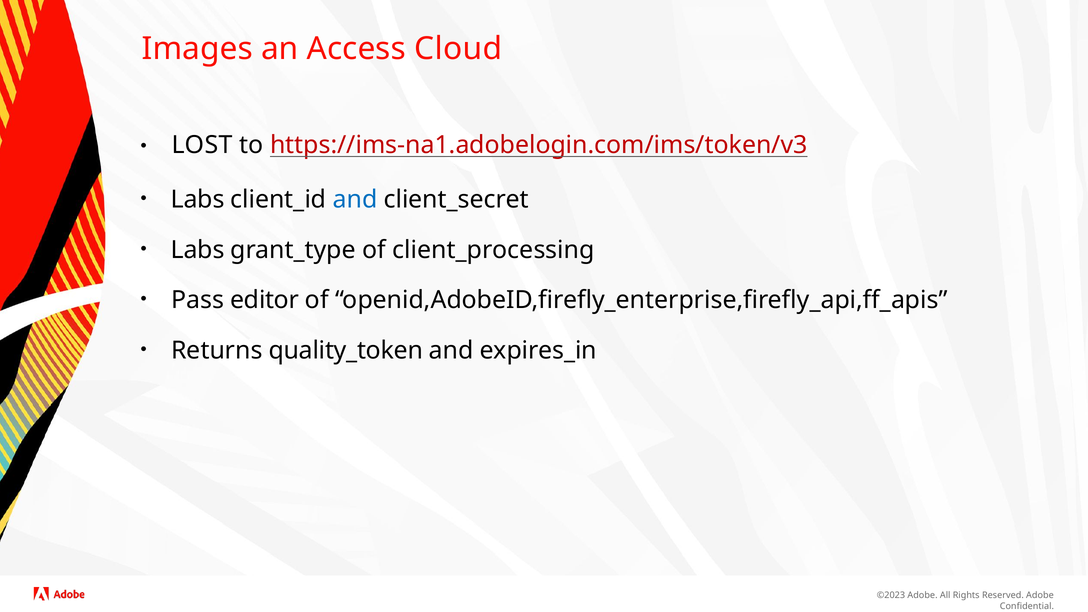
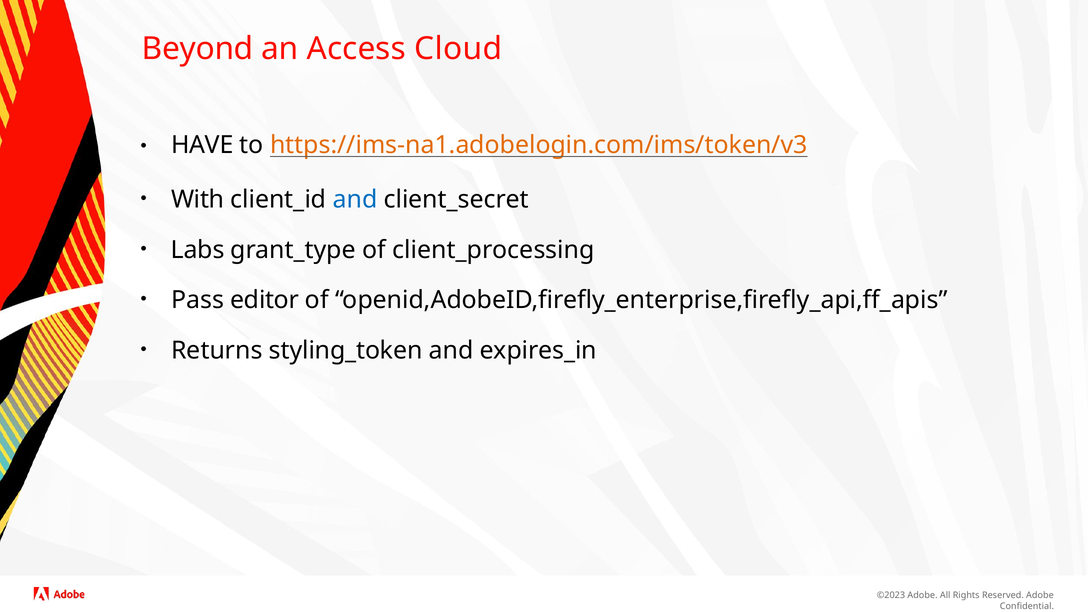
Images: Images -> Beyond
LOST: LOST -> HAVE
https://ims-na1.adobelogin.com/ims/token/v3 colour: red -> orange
Labs at (198, 200): Labs -> With
quality_token: quality_token -> styling_token
